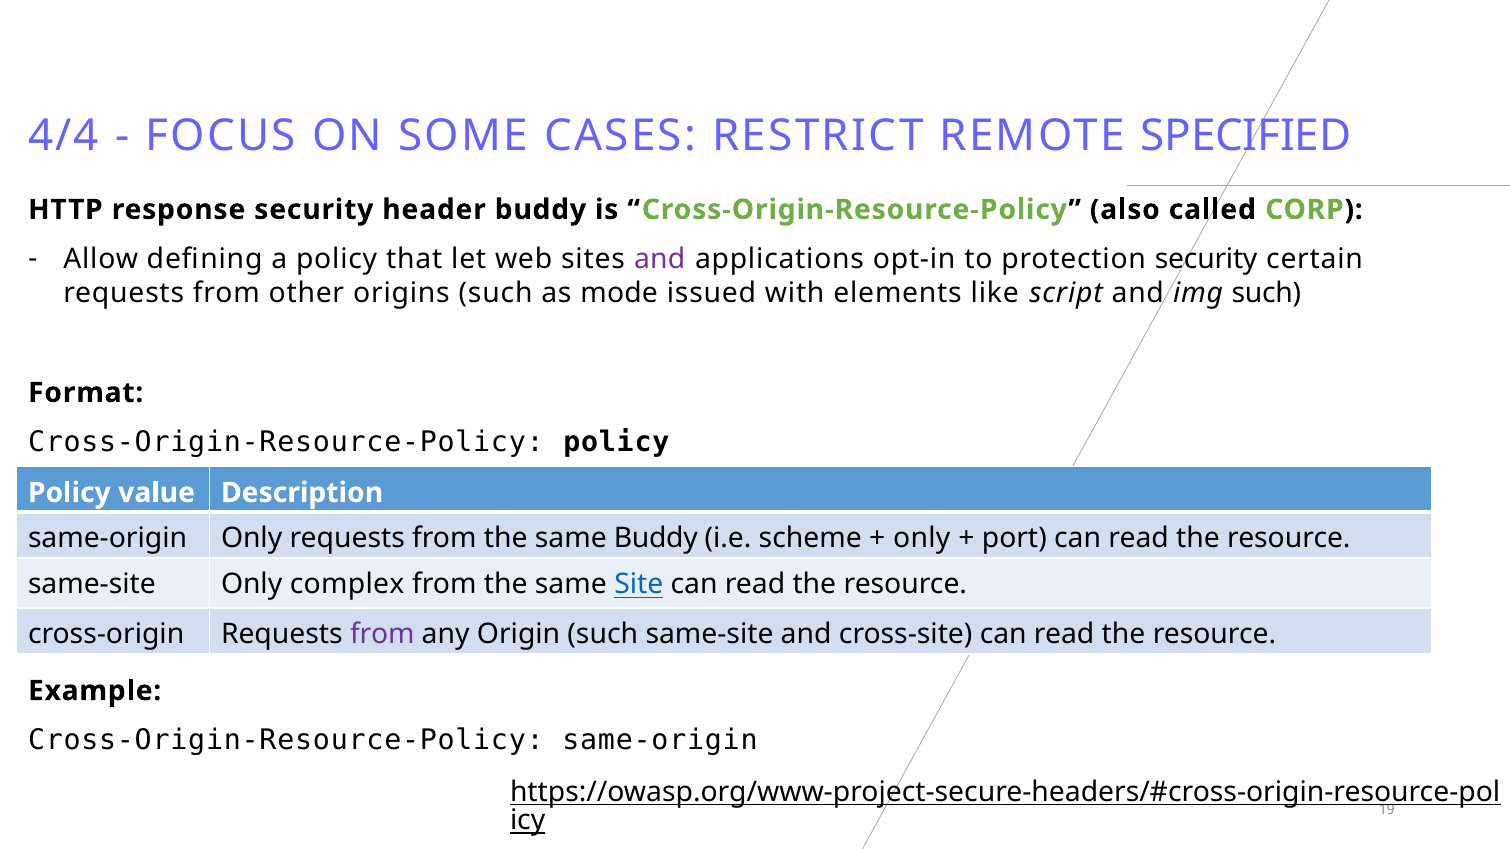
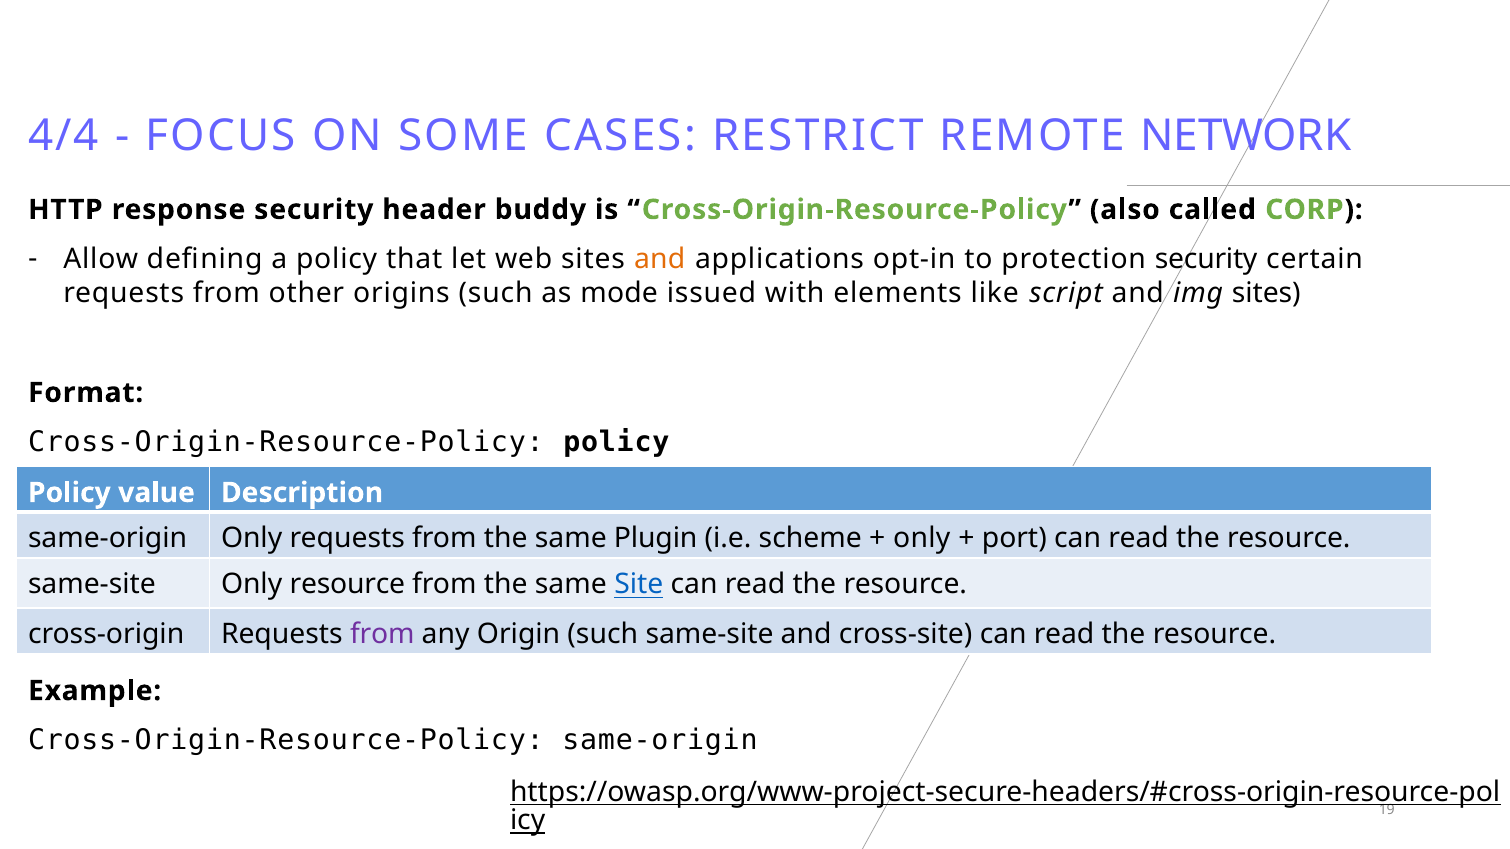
SPECIFIED: SPECIFIED -> NETWORK
and at (660, 259) colour: purple -> orange
img such: such -> sites
same Buddy: Buddy -> Plugin
Only complex: complex -> resource
